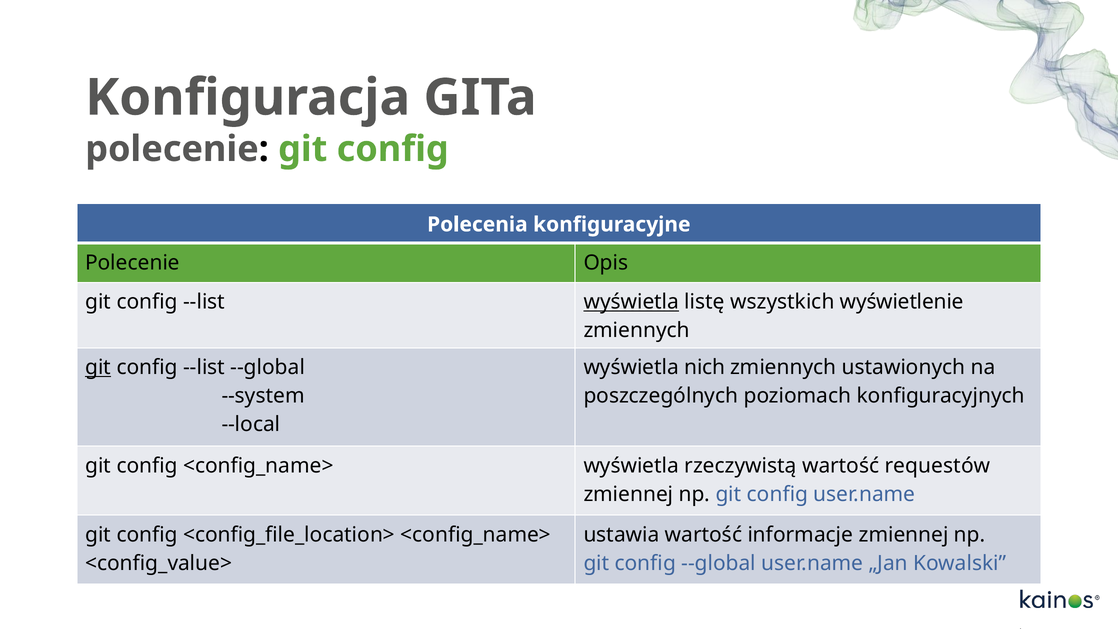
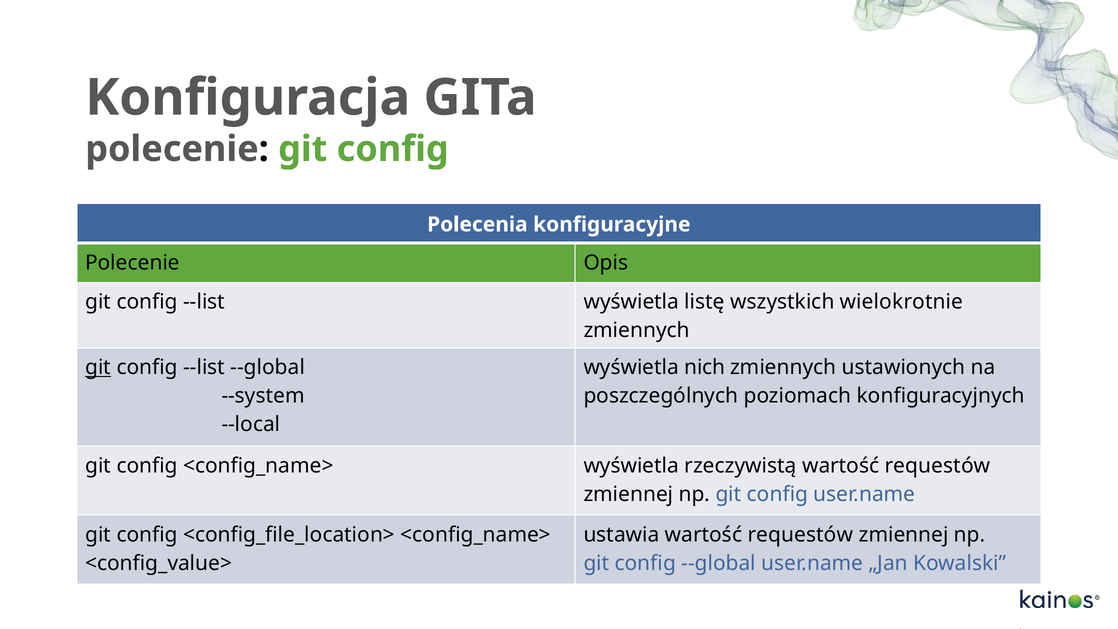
wyświetla at (631, 302) underline: present -> none
wyświetlenie: wyświetlenie -> wielokrotnie
ustawia wartość informacje: informacje -> requestów
